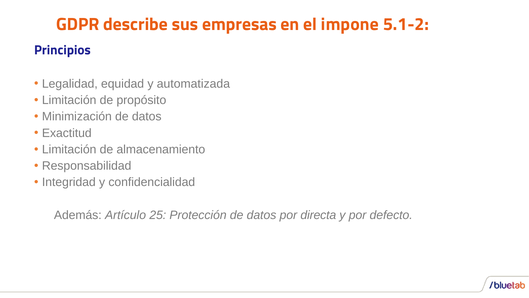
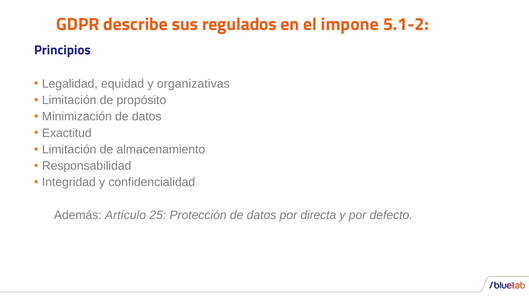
empresas: empresas -> regulados
automatizada: automatizada -> organizativas
